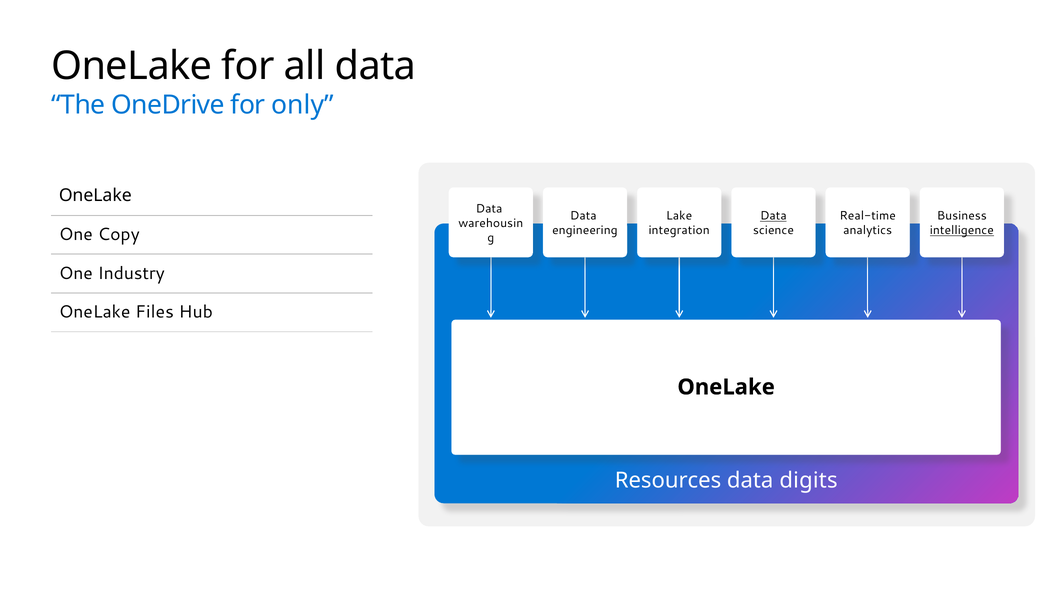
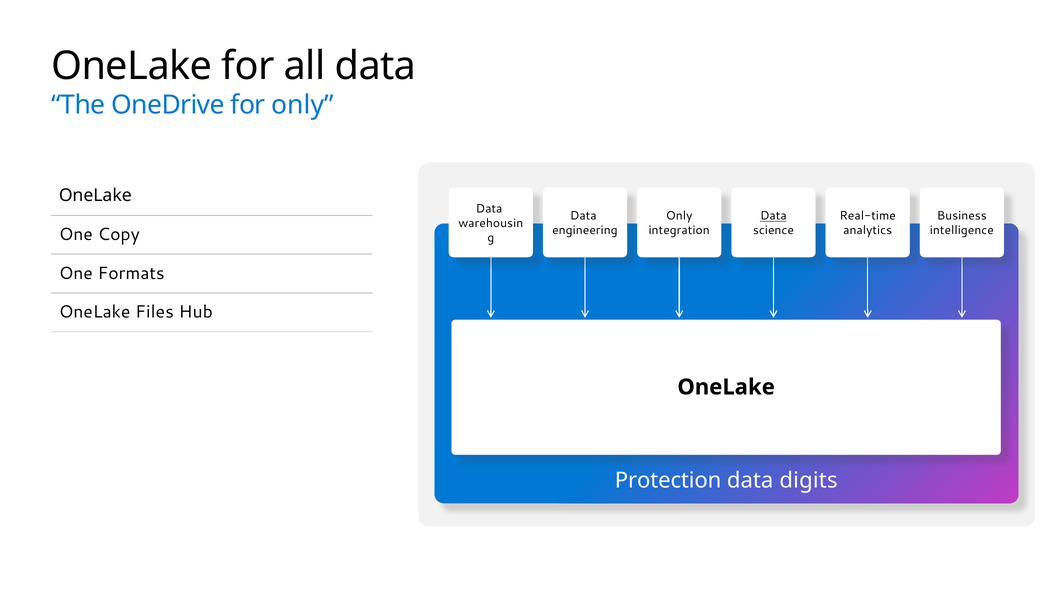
Lake at (679, 216): Lake -> Only
intelligence underline: present -> none
Industry: Industry -> Formats
Resources: Resources -> Protection
